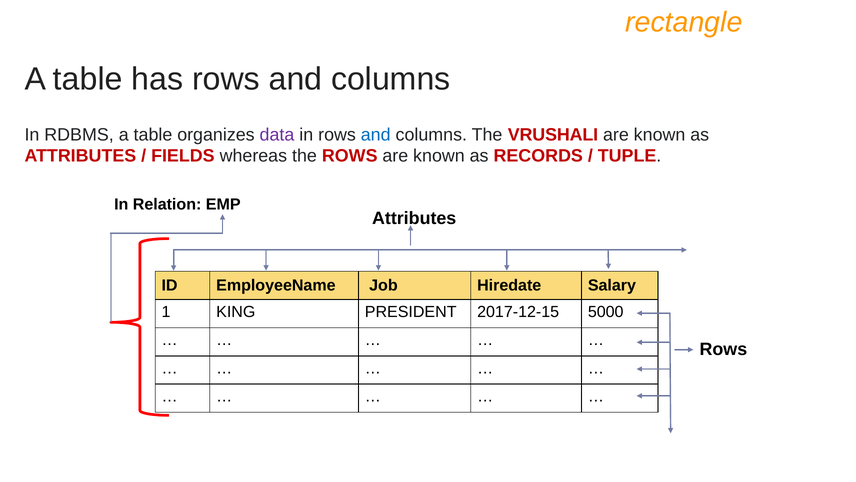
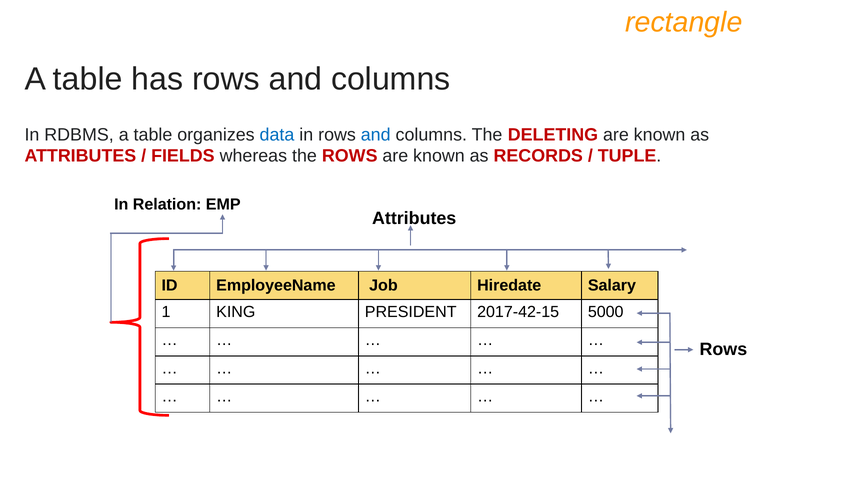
data colour: purple -> blue
VRUSHALI: VRUSHALI -> DELETING
2017-12-15: 2017-12-15 -> 2017-42-15
